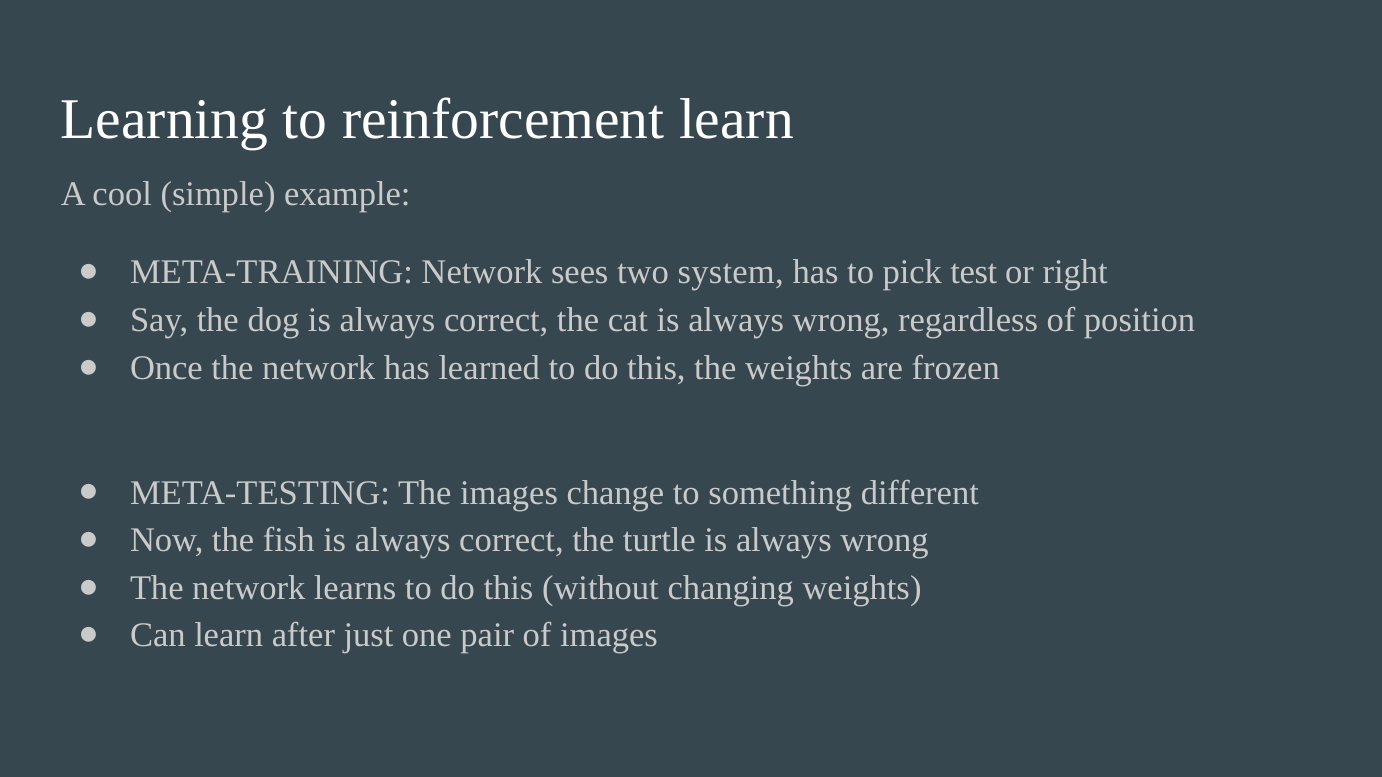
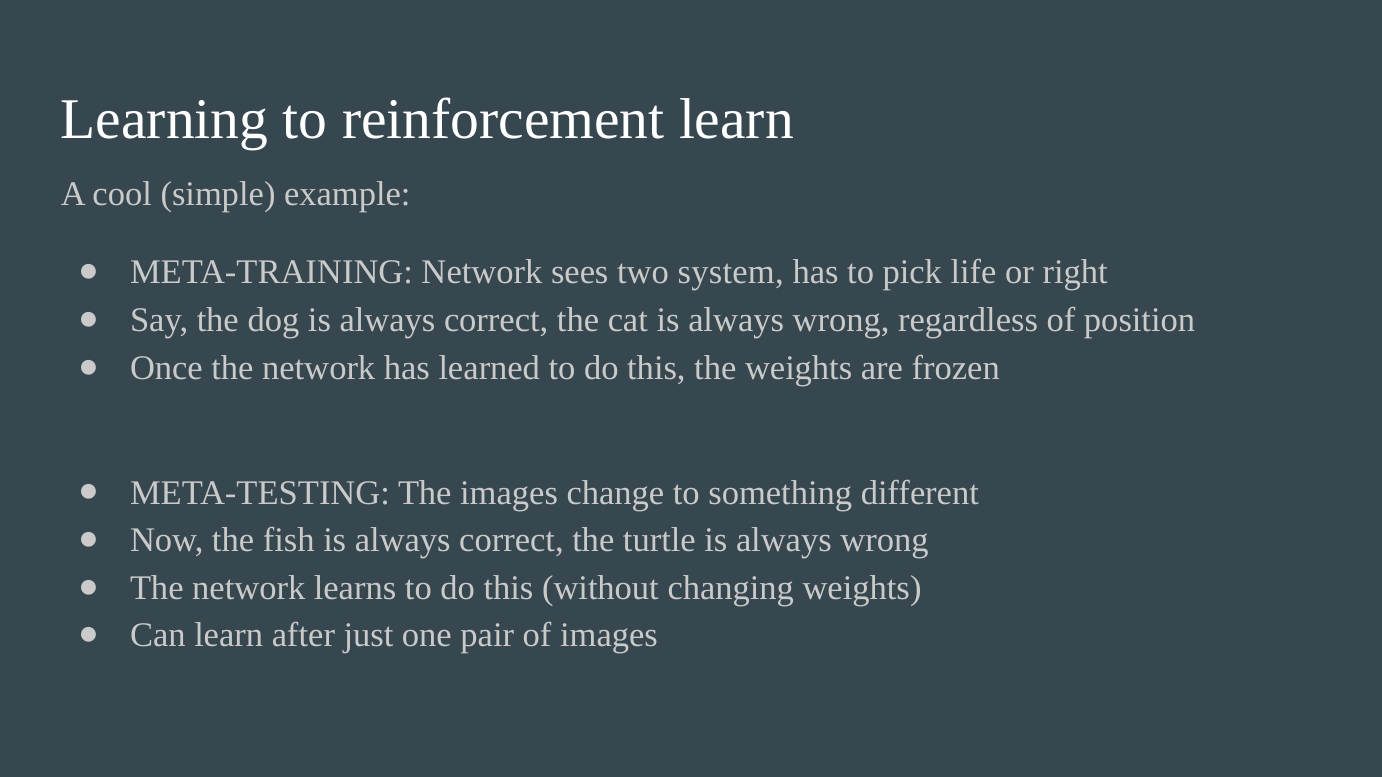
test: test -> life
